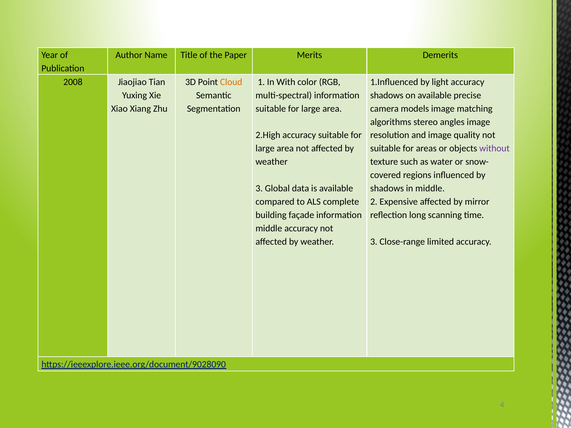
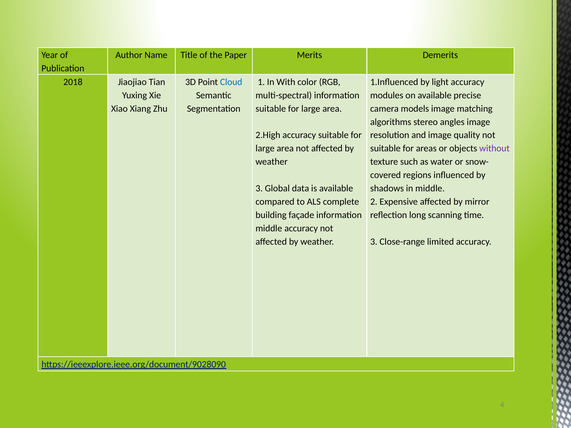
2008: 2008 -> 2018
Cloud colour: orange -> blue
shadows at (387, 95): shadows -> modules
